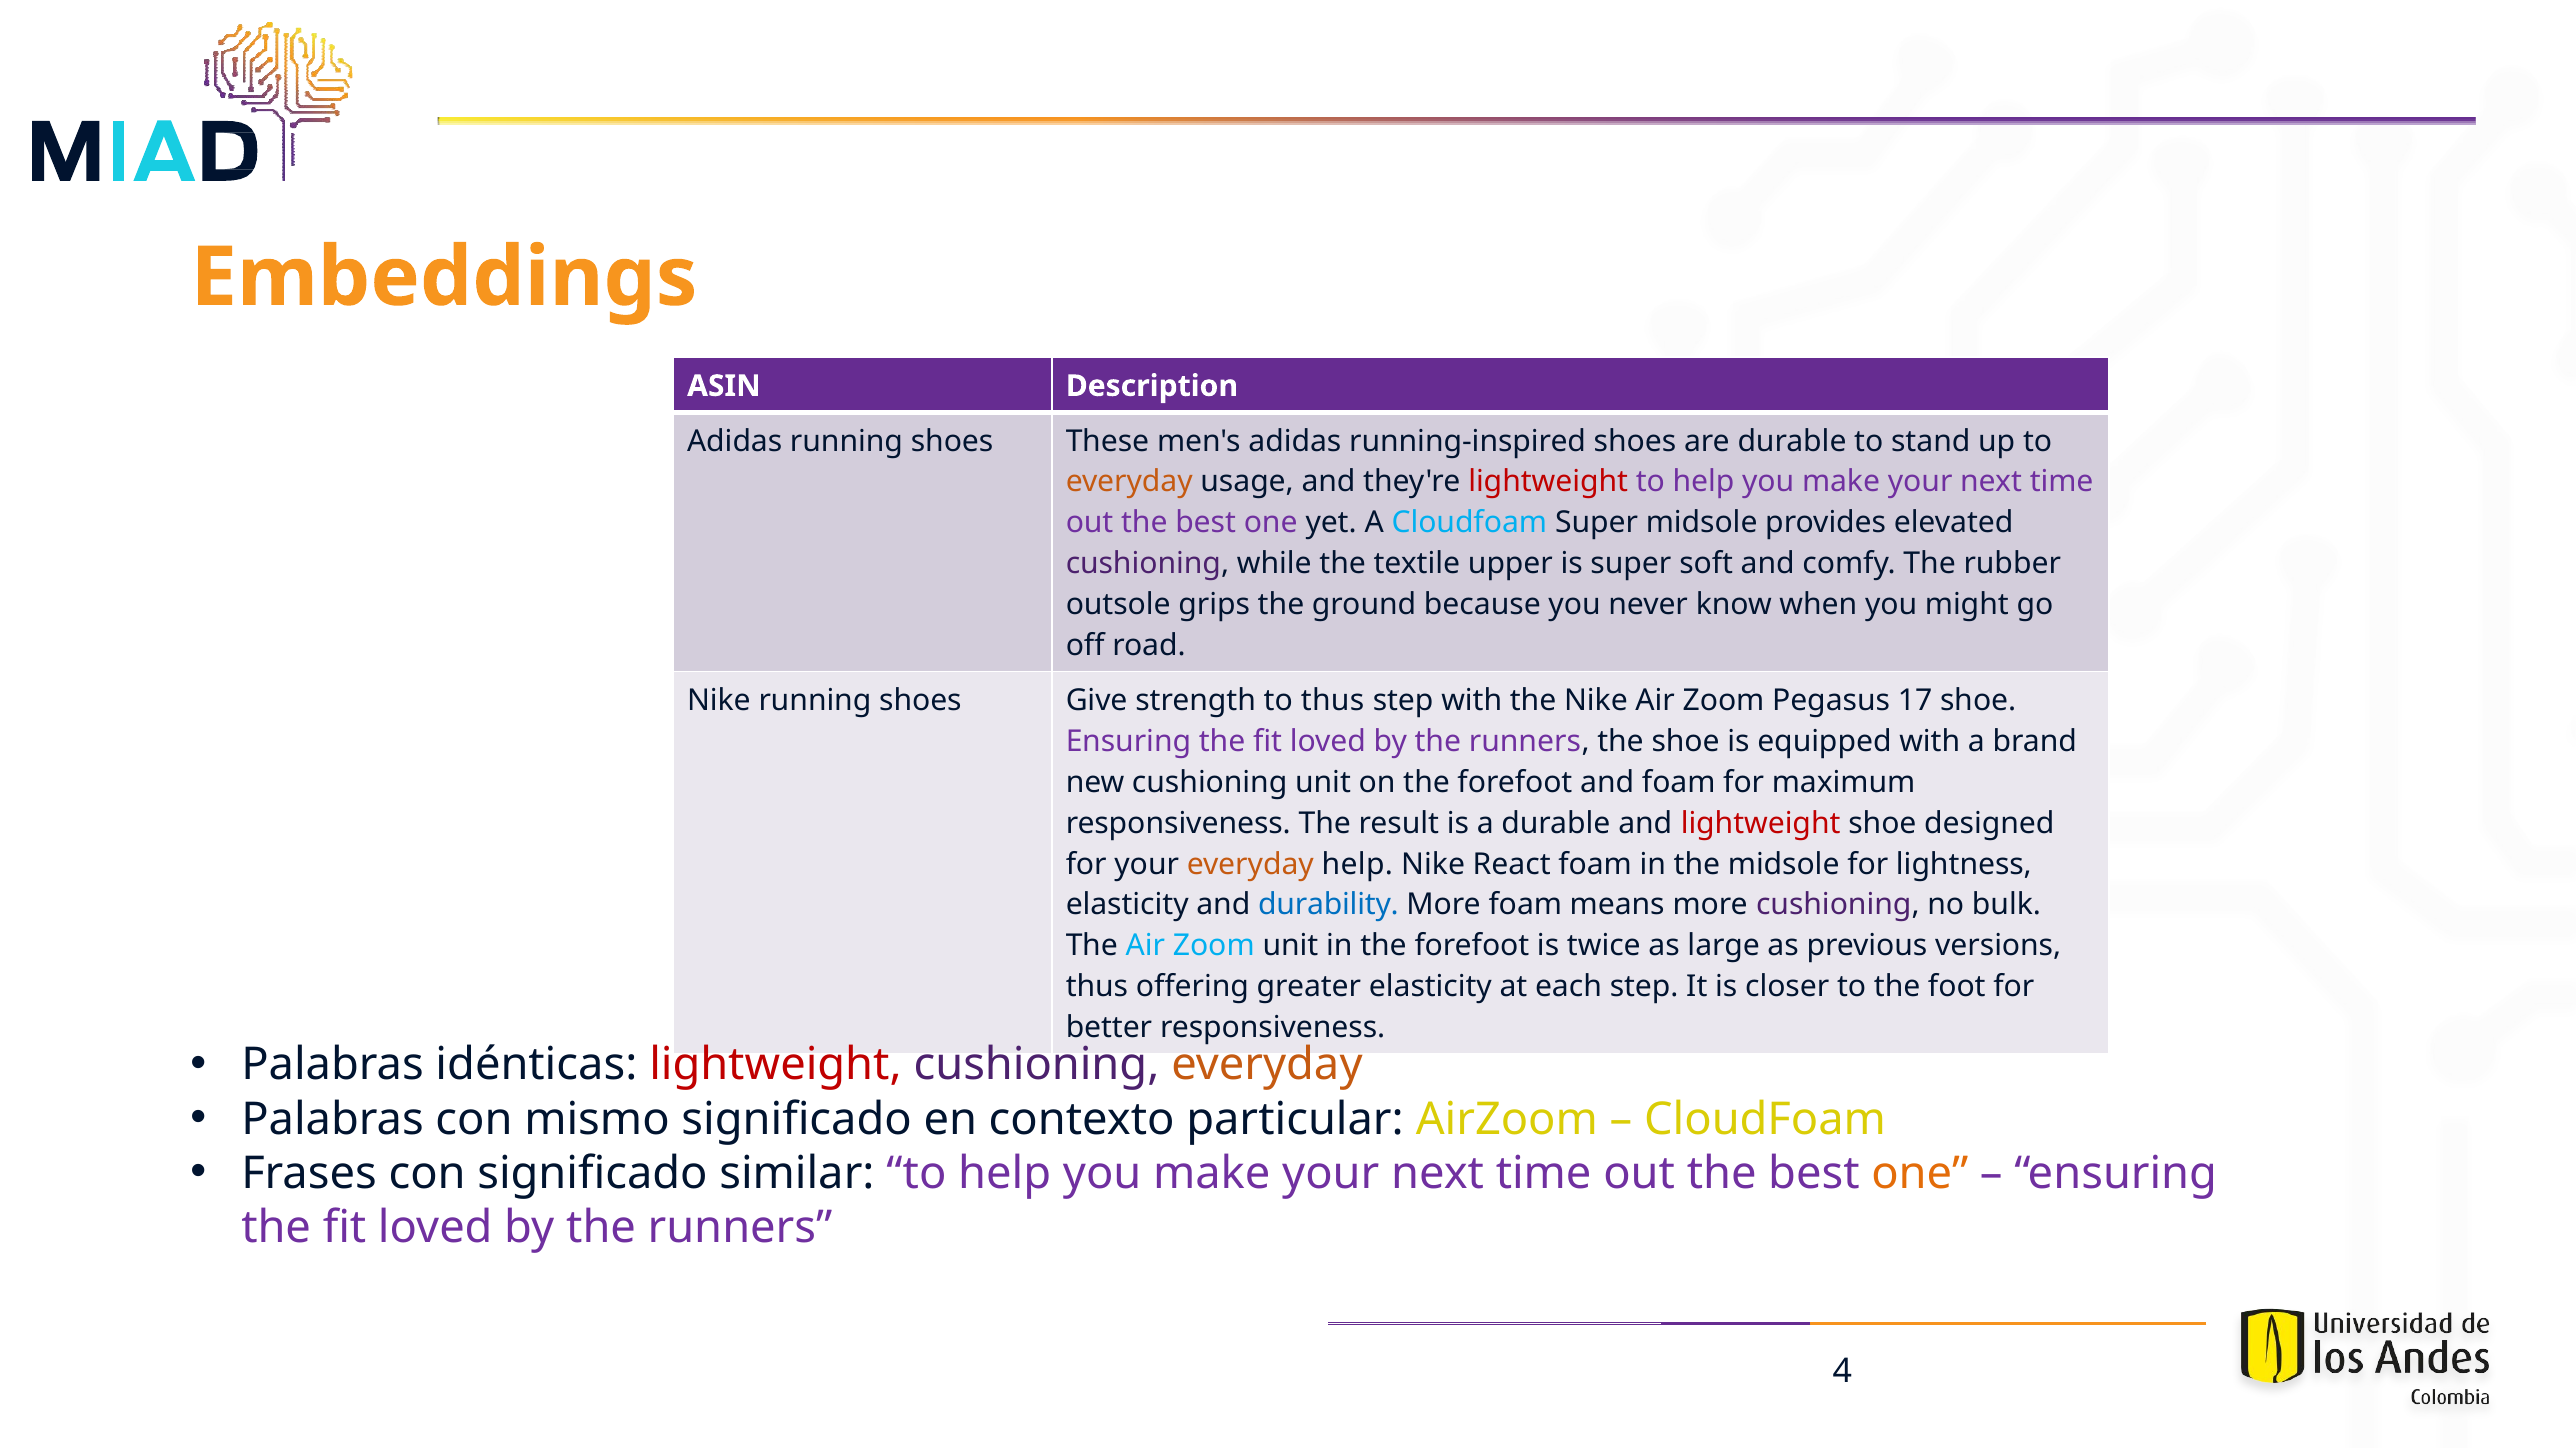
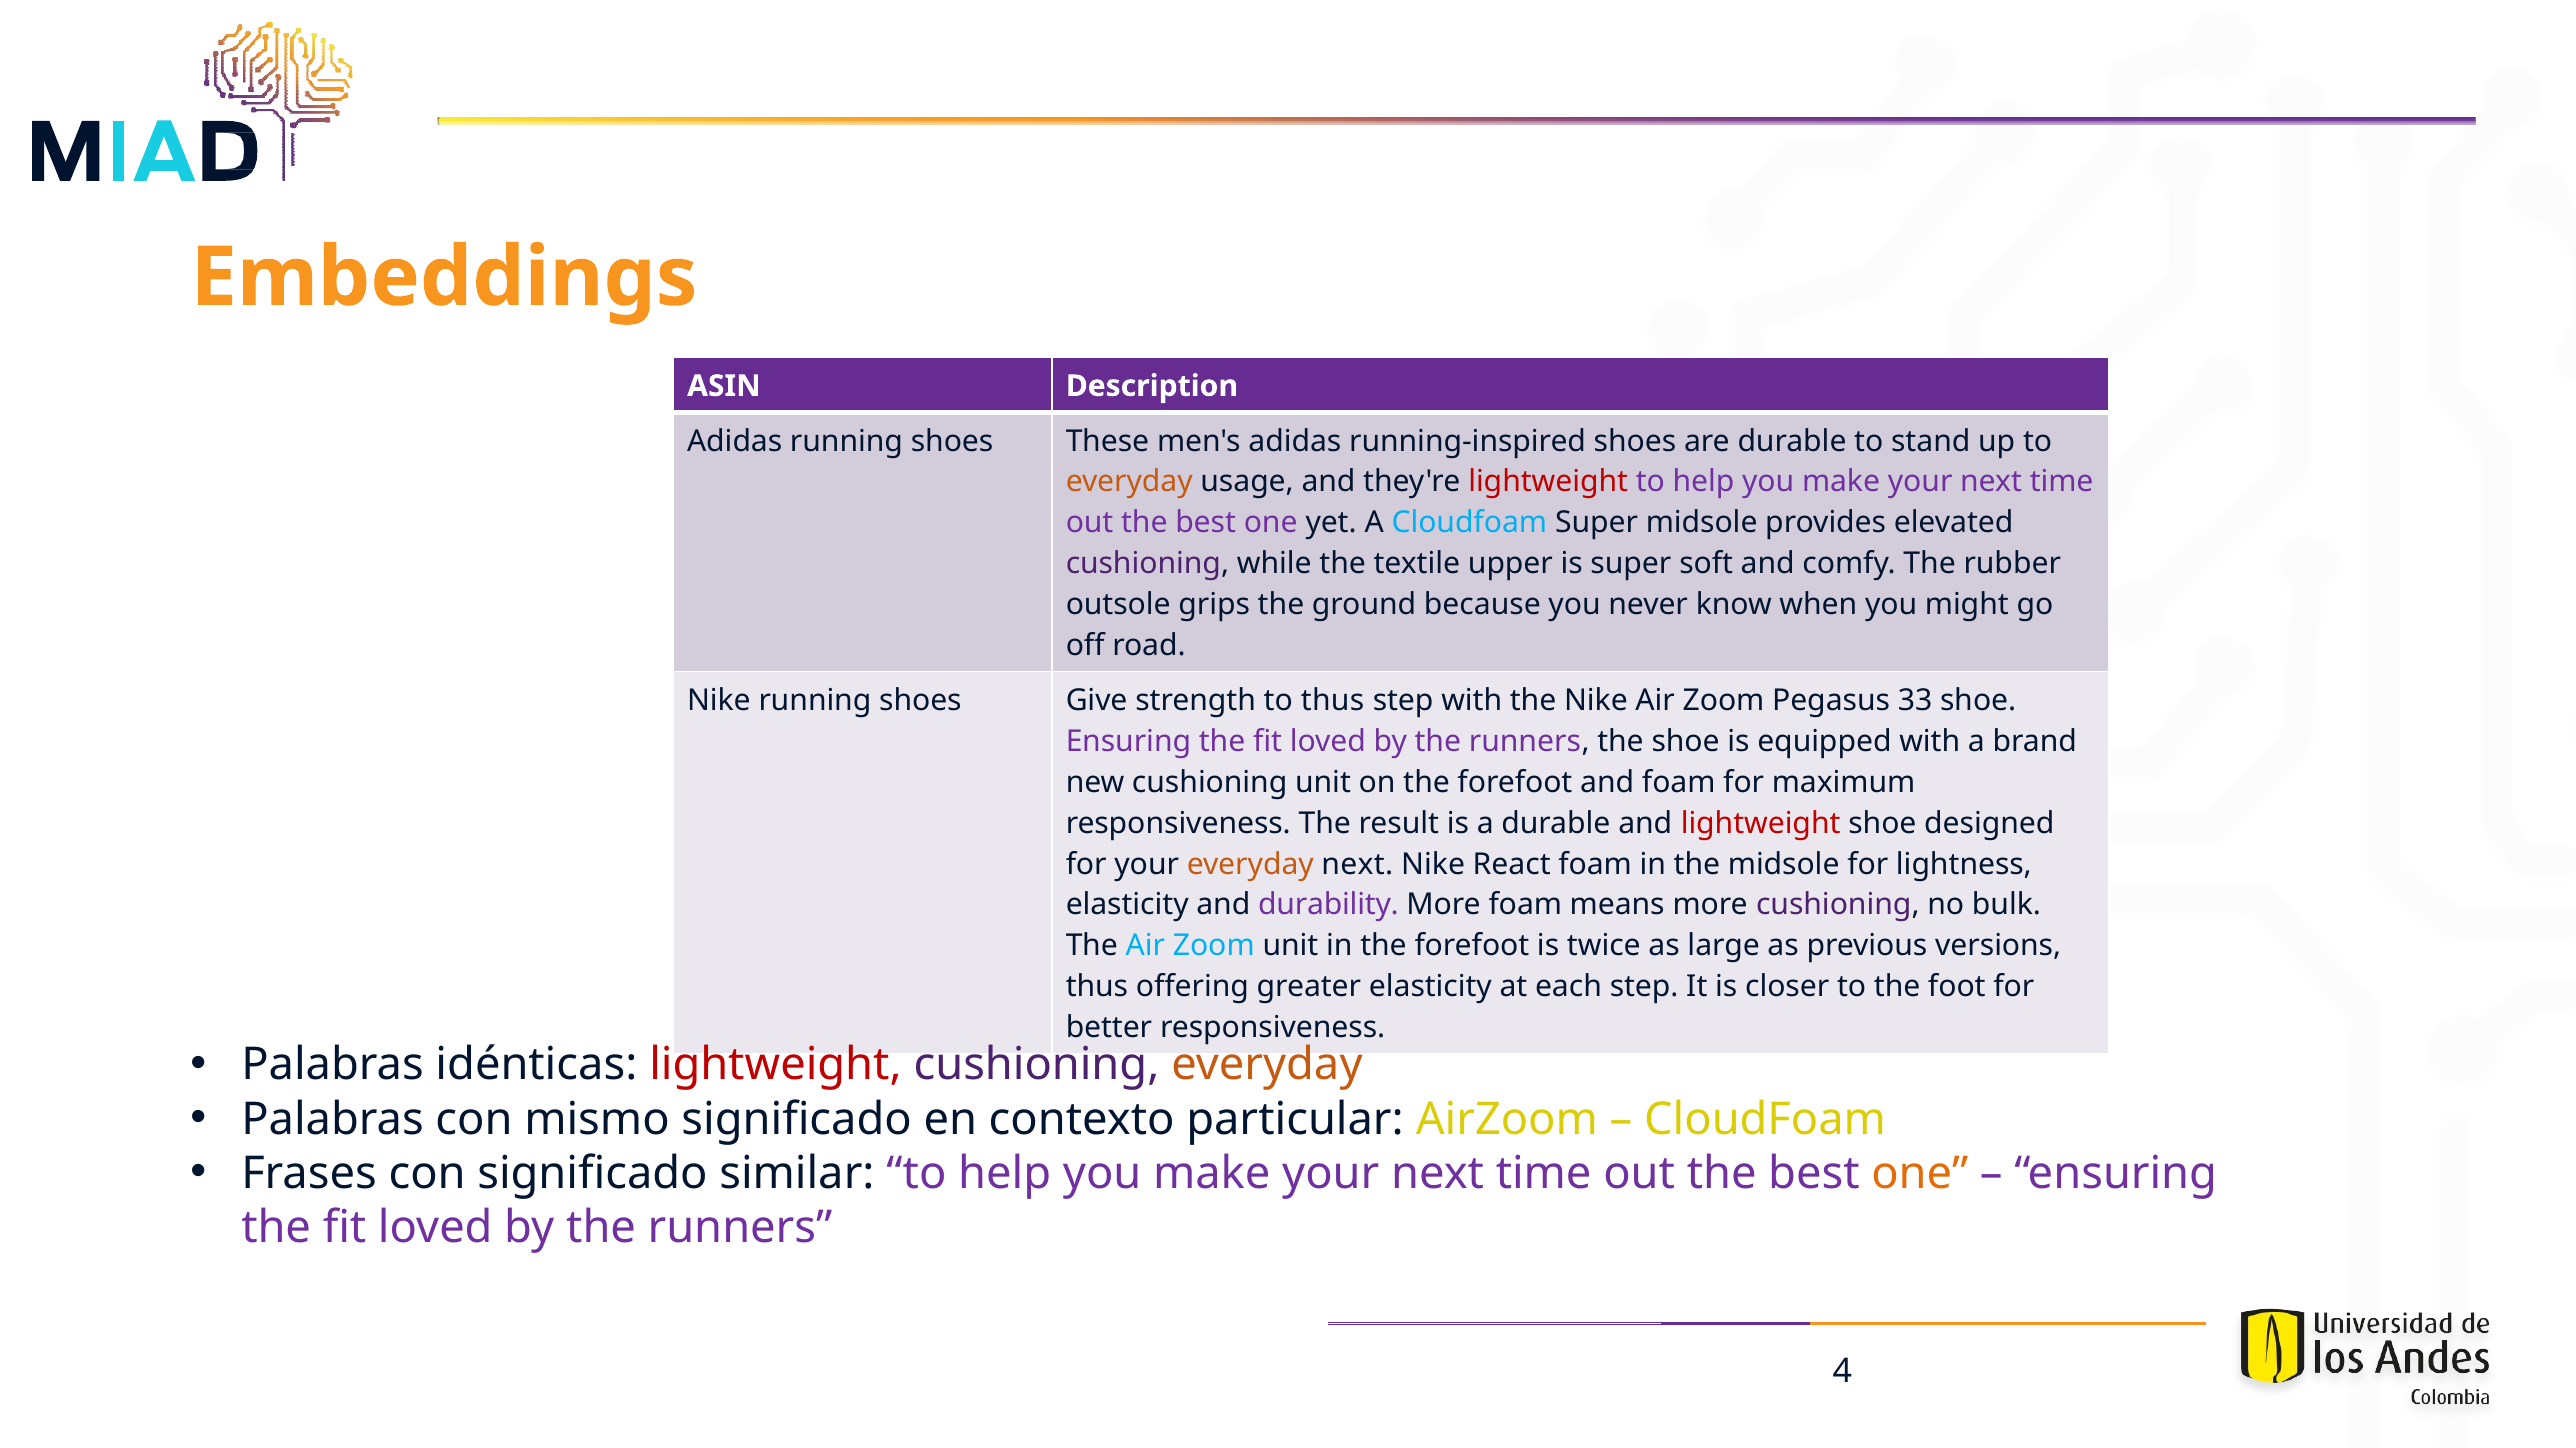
17: 17 -> 33
everyday help: help -> next
durability colour: blue -> purple
